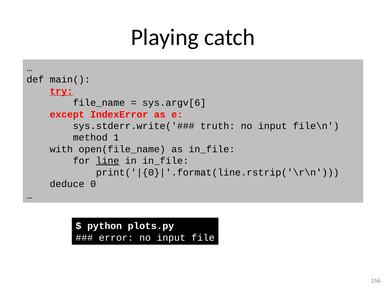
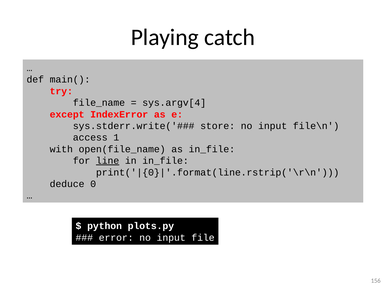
try underline: present -> none
sys.argv[6: sys.argv[6 -> sys.argv[4
truth: truth -> store
method: method -> access
